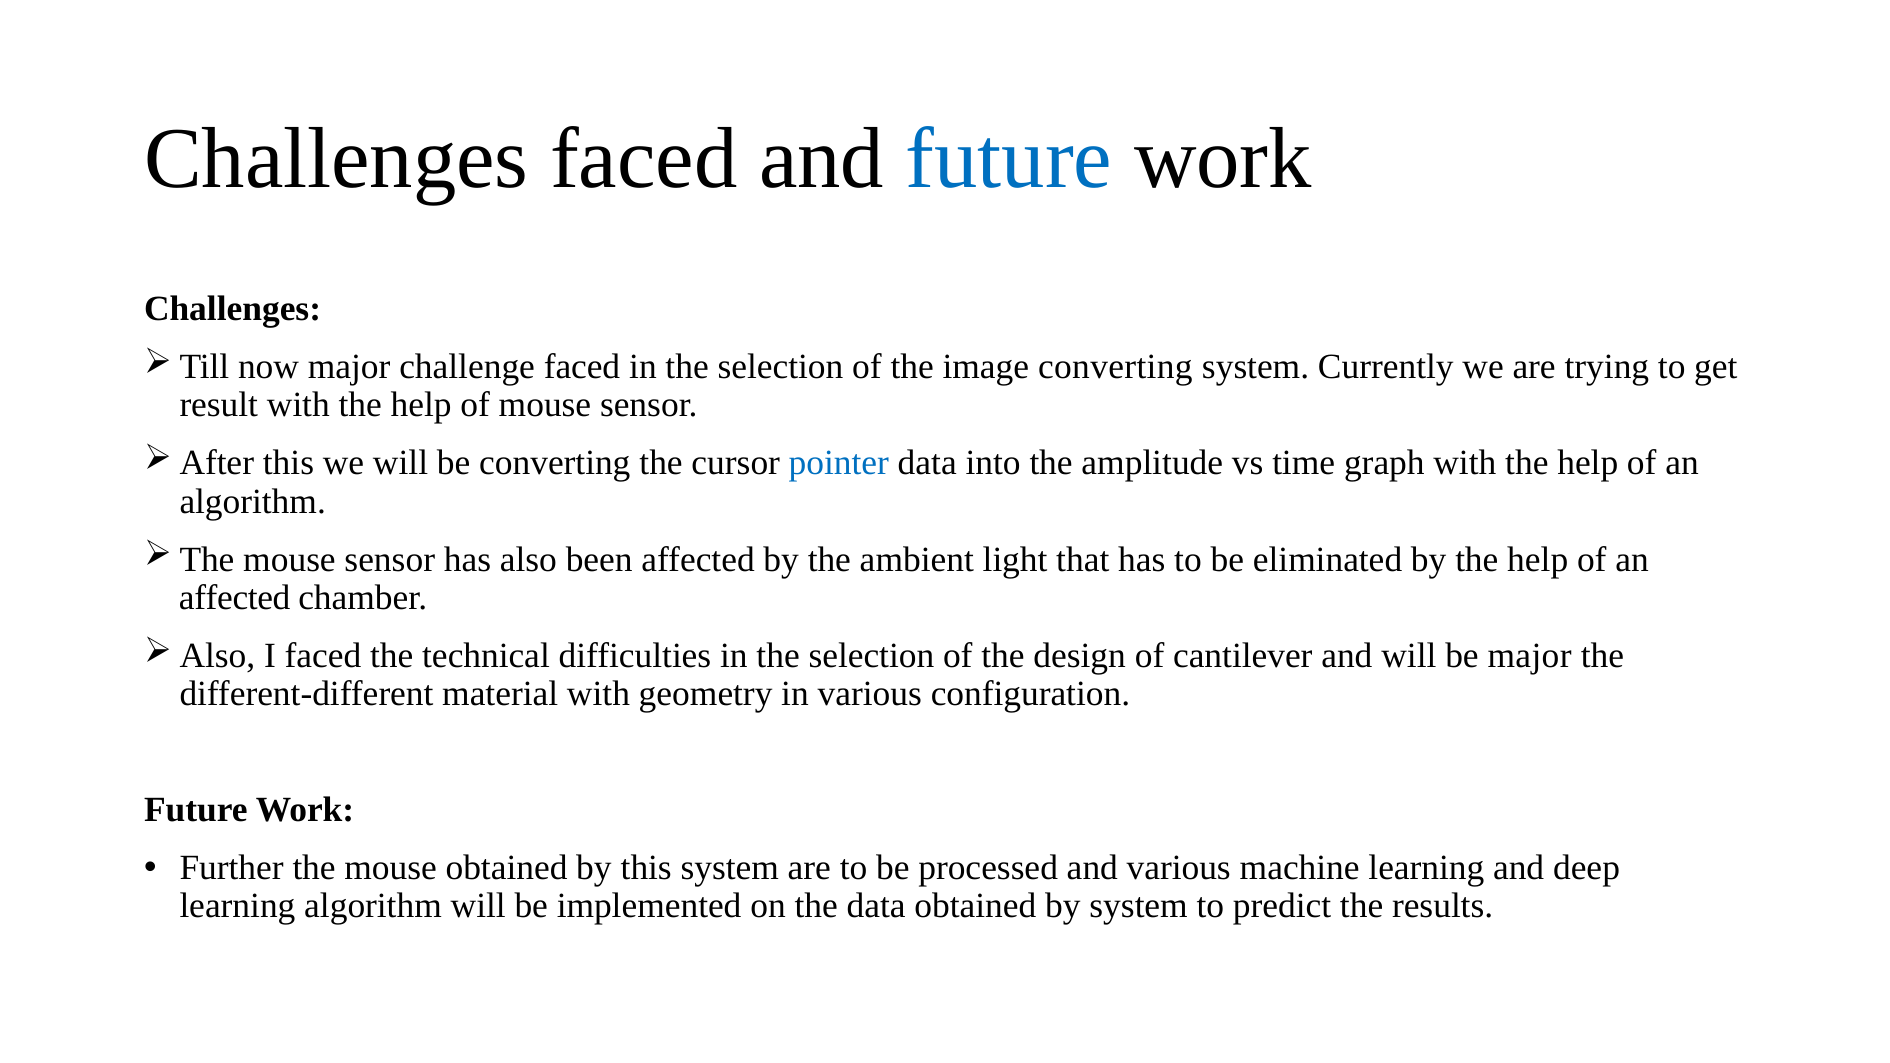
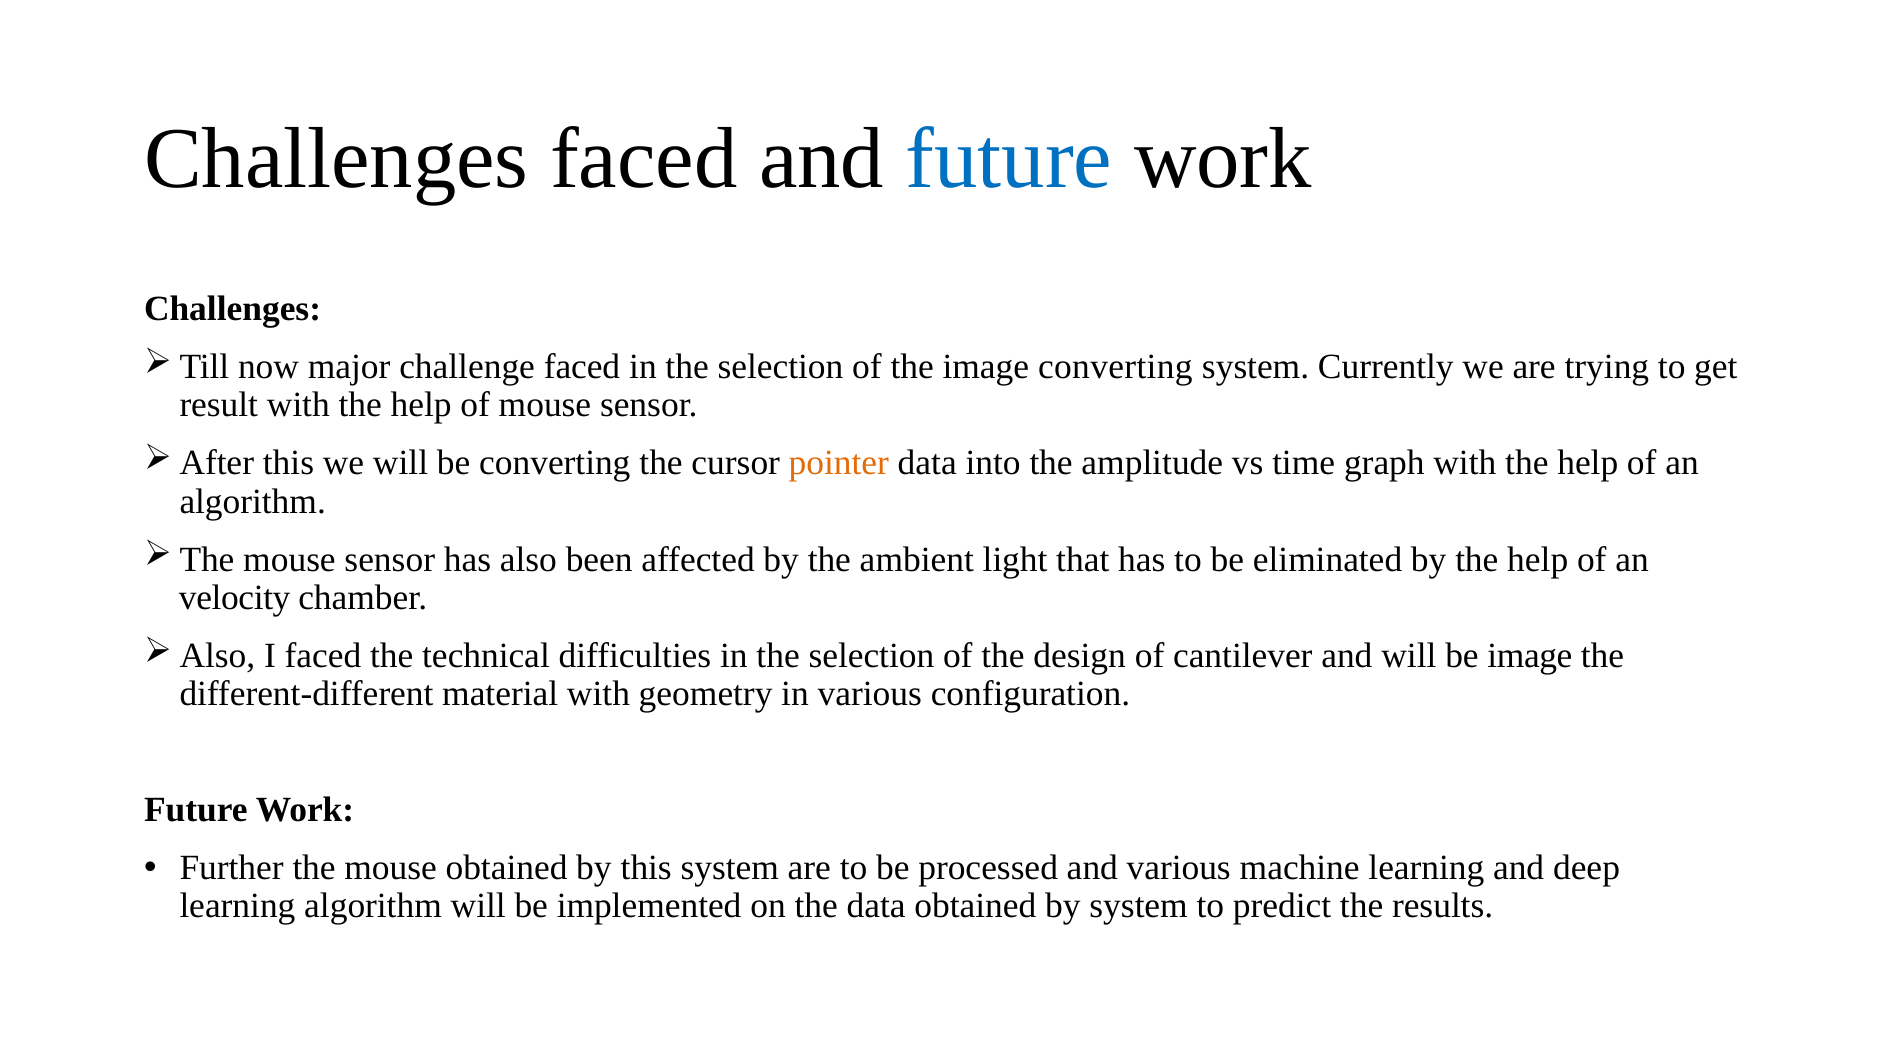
pointer colour: blue -> orange
affected at (235, 598): affected -> velocity
be major: major -> image
